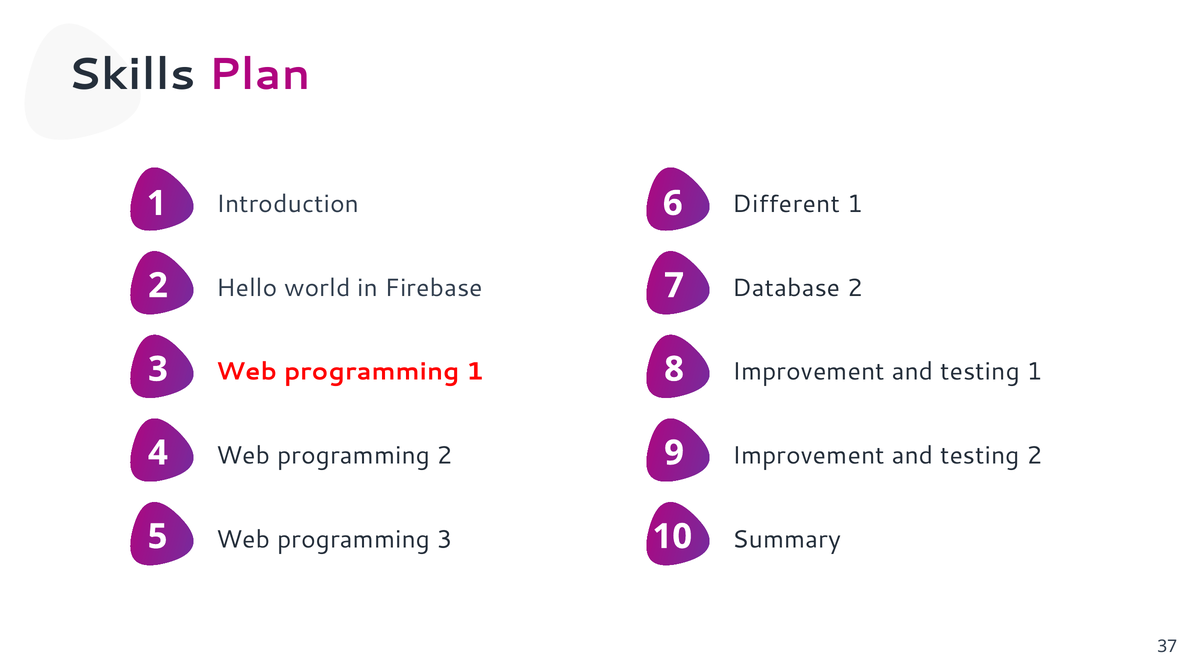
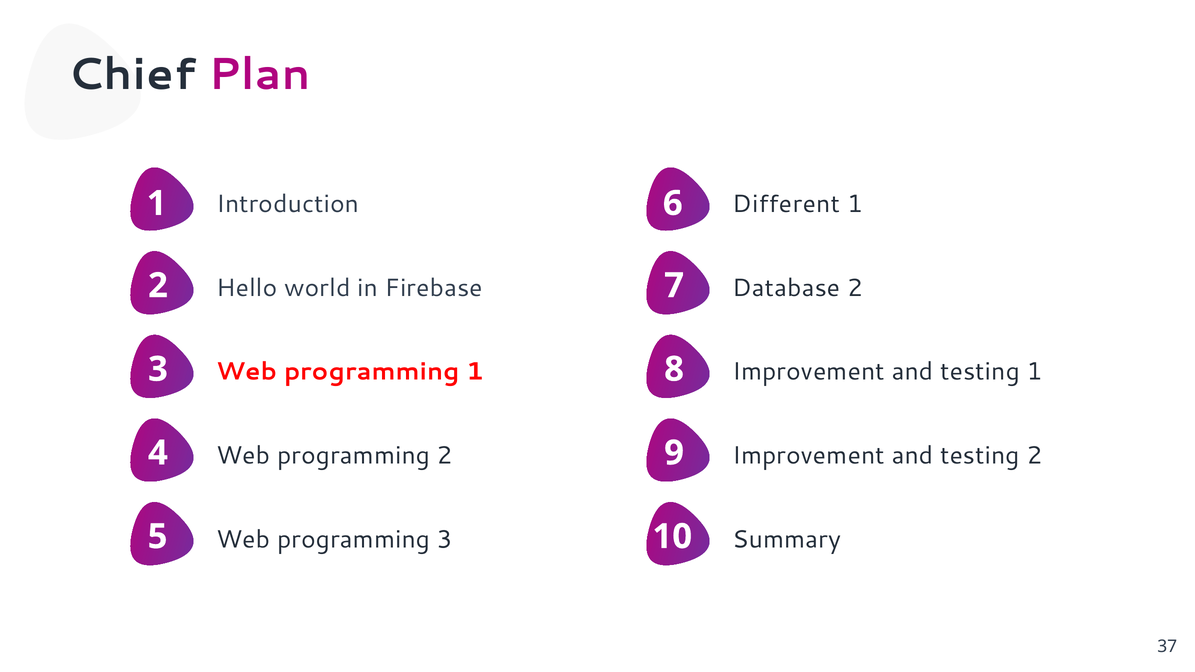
Skills: Skills -> Chief
